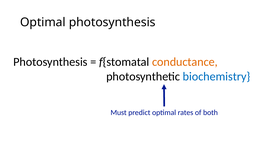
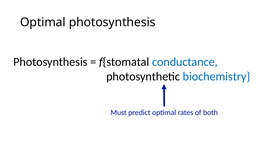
conductance colour: orange -> blue
